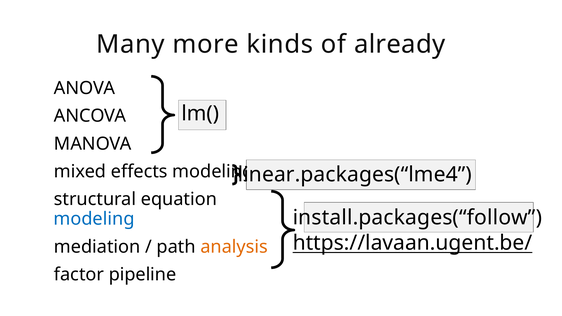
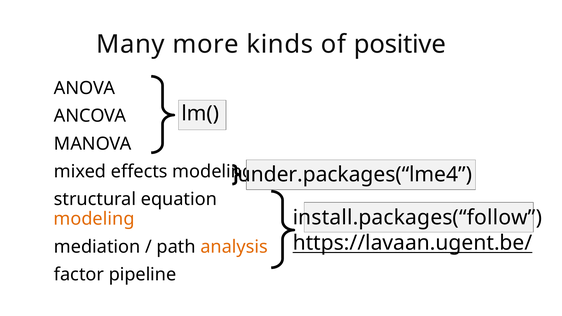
already: already -> positive
linear.packages(“lme4: linear.packages(“lme4 -> under.packages(“lme4
modeling at (94, 219) colour: blue -> orange
